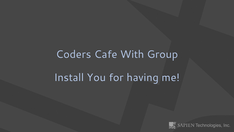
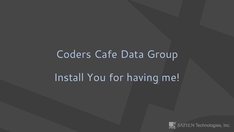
With: With -> Data
